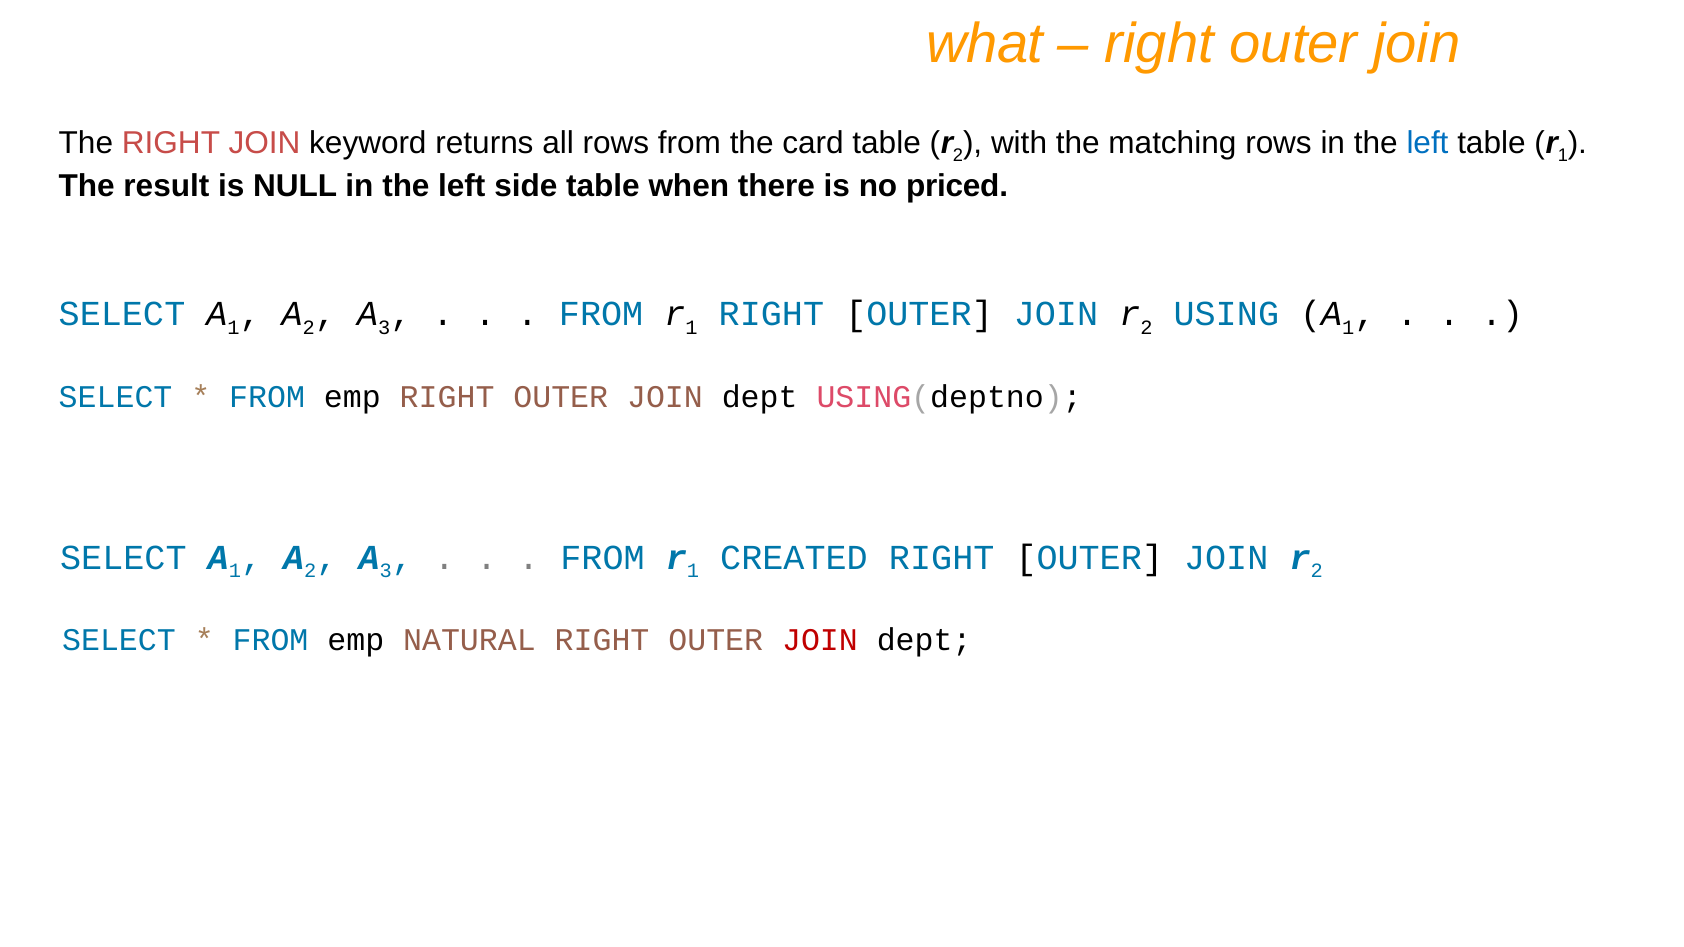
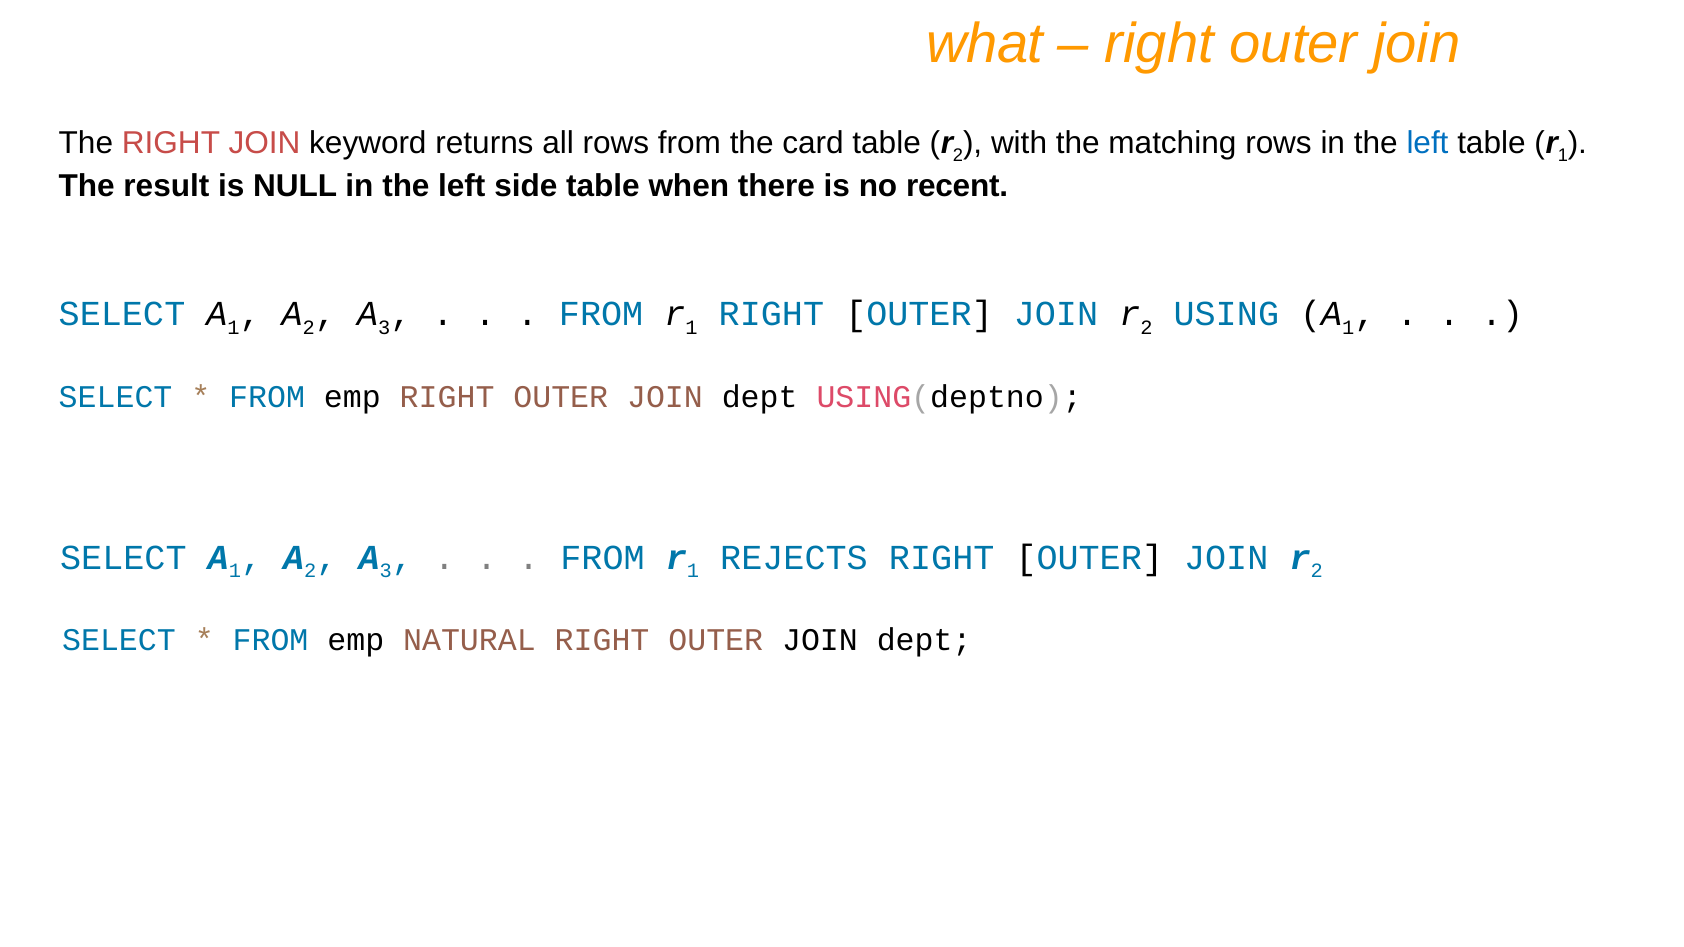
priced: priced -> recent
CREATED: CREATED -> REJECTS
JOIN at (820, 640) colour: red -> black
